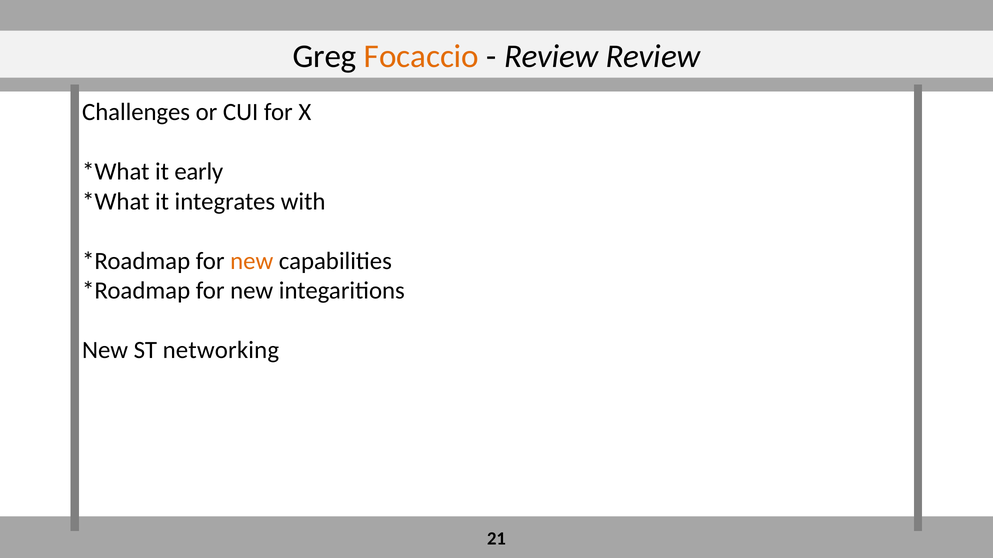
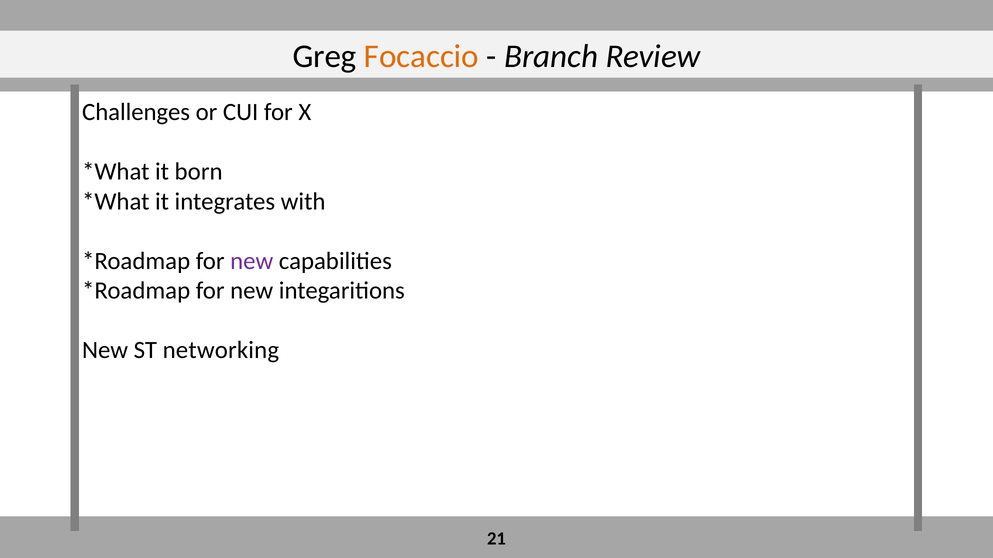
Review at (551, 57): Review -> Branch
early: early -> born
new at (252, 261) colour: orange -> purple
